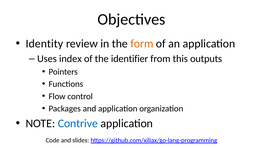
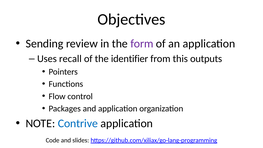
Identity: Identity -> Sending
form colour: orange -> purple
index: index -> recall
